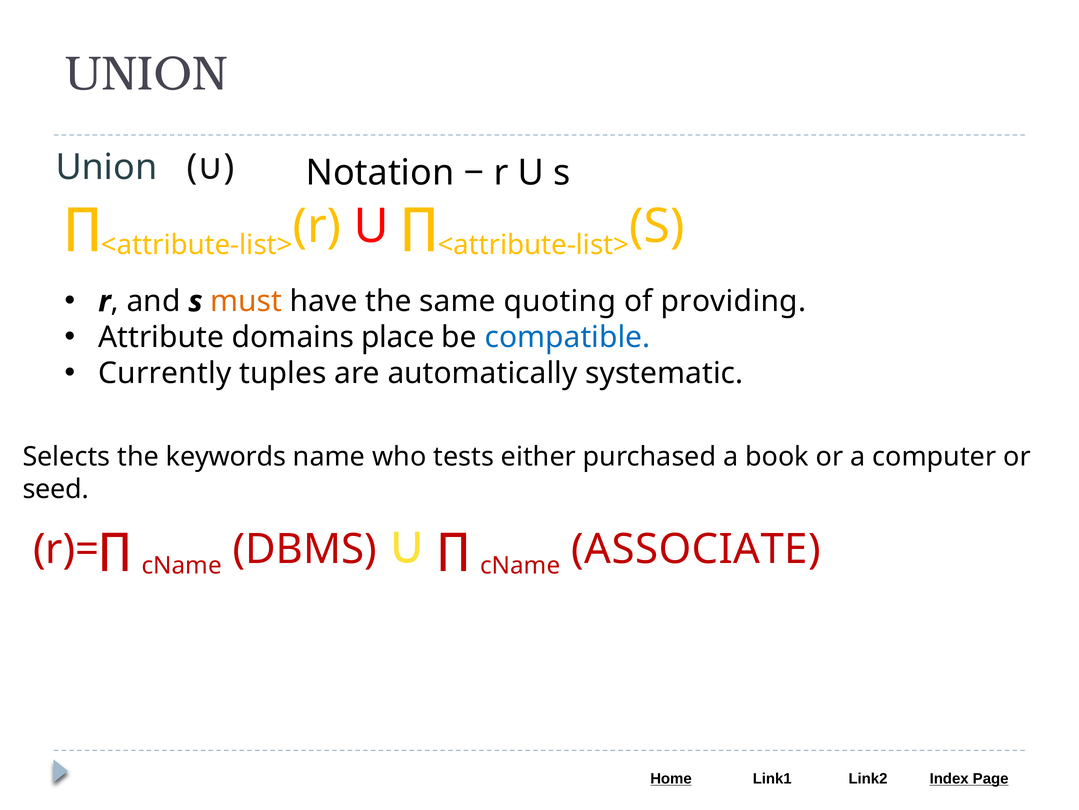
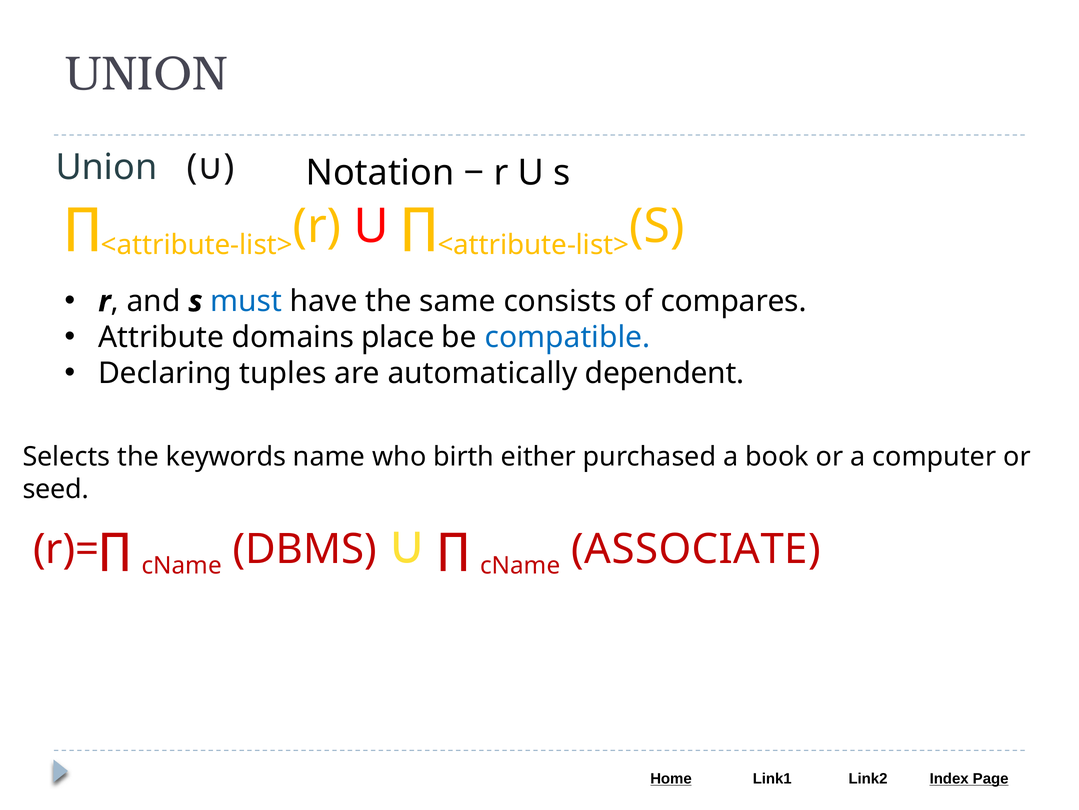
must colour: orange -> blue
quoting: quoting -> consists
providing: providing -> compares
Currently: Currently -> Declaring
systematic: systematic -> dependent
tests: tests -> birth
